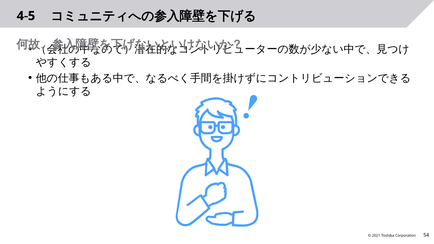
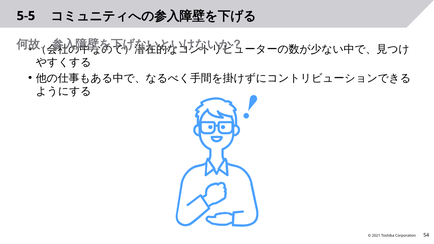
4-5: 4-5 -> 5-5
